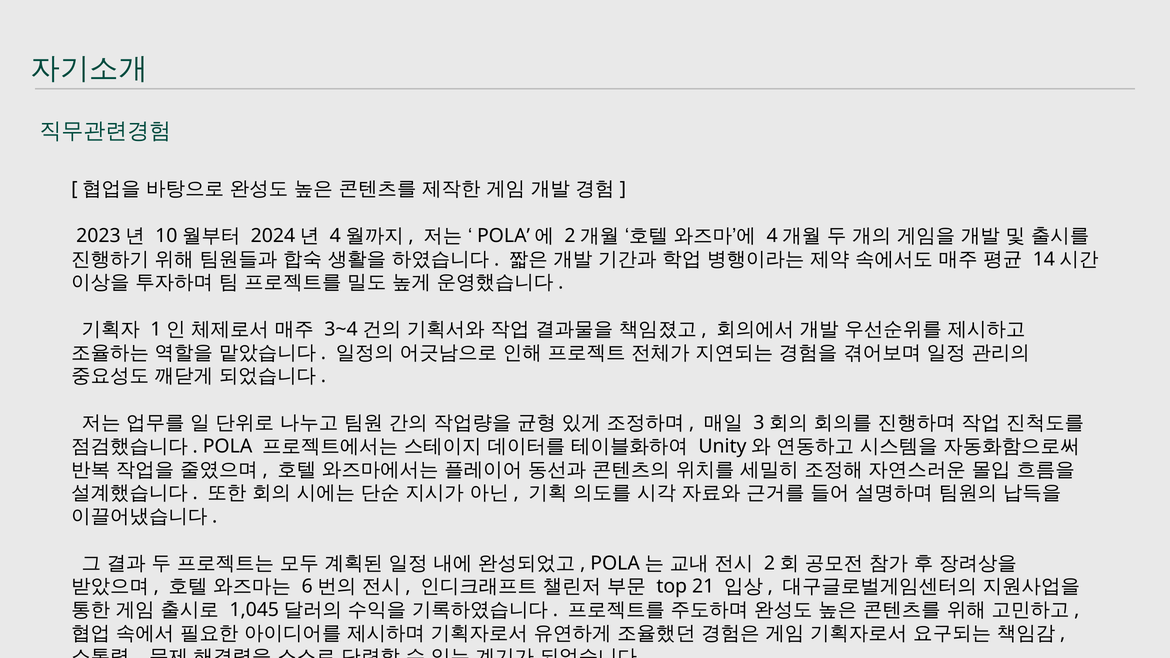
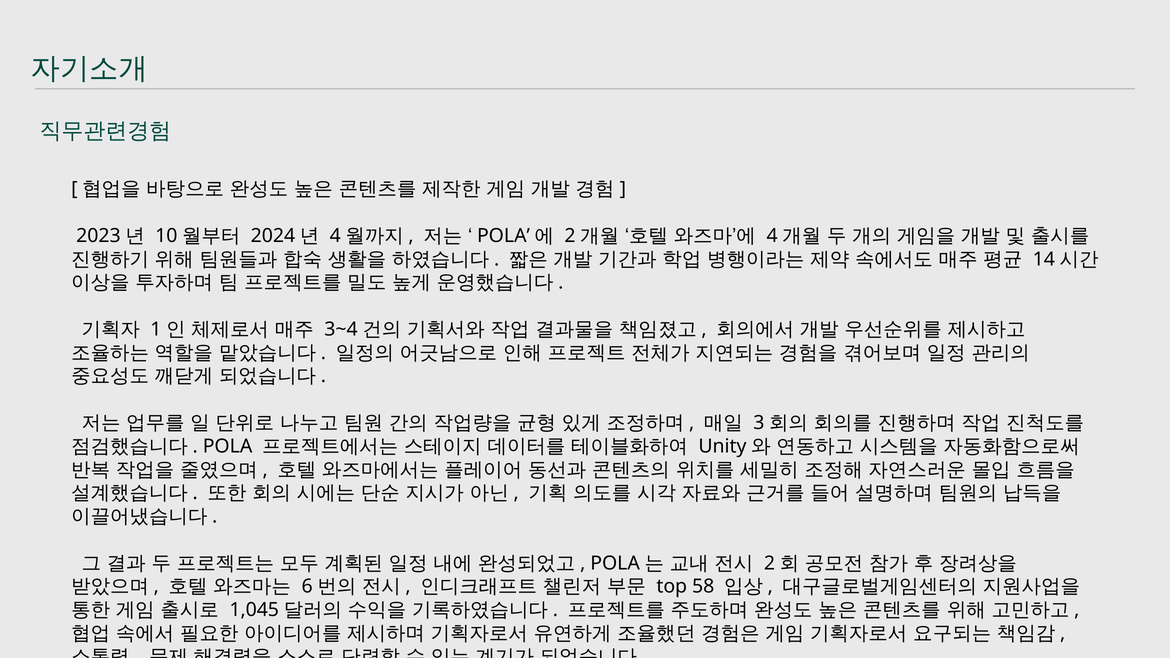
21: 21 -> 58
